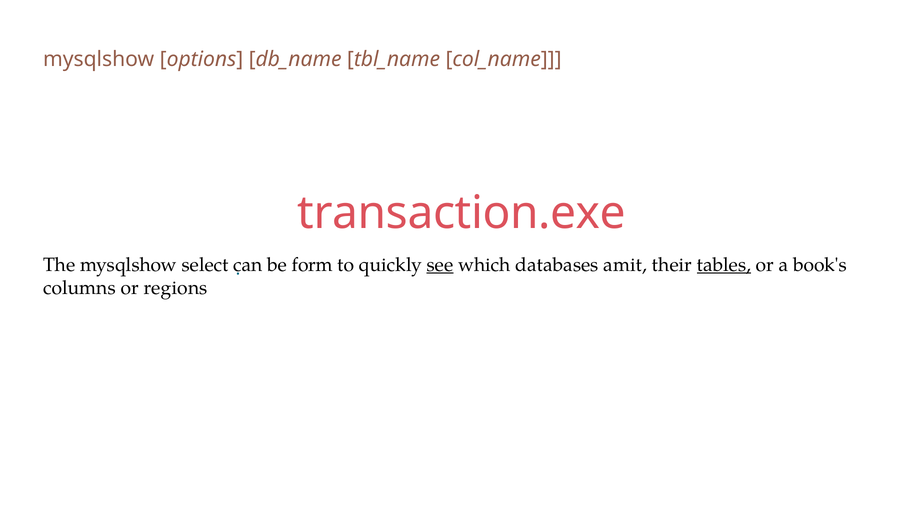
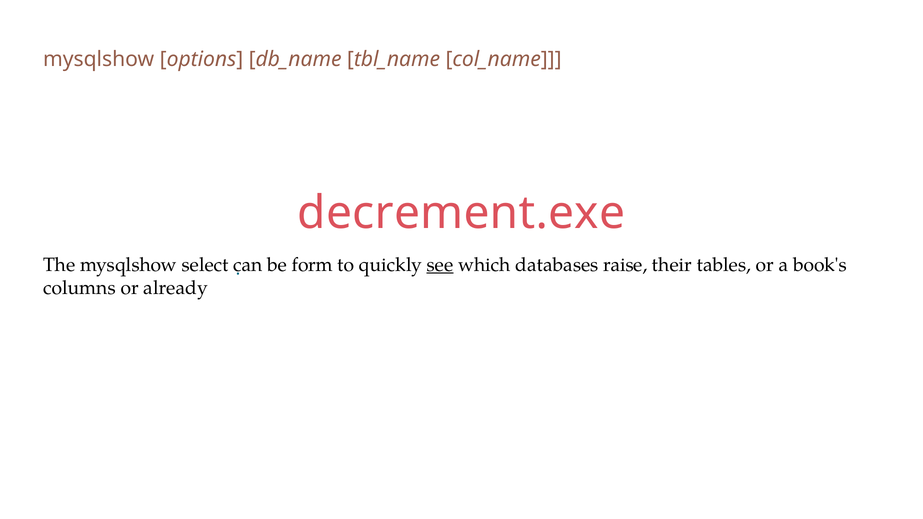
transaction.exe: transaction.exe -> decrement.exe
amit: amit -> raise
tables underline: present -> none
regions: regions -> already
